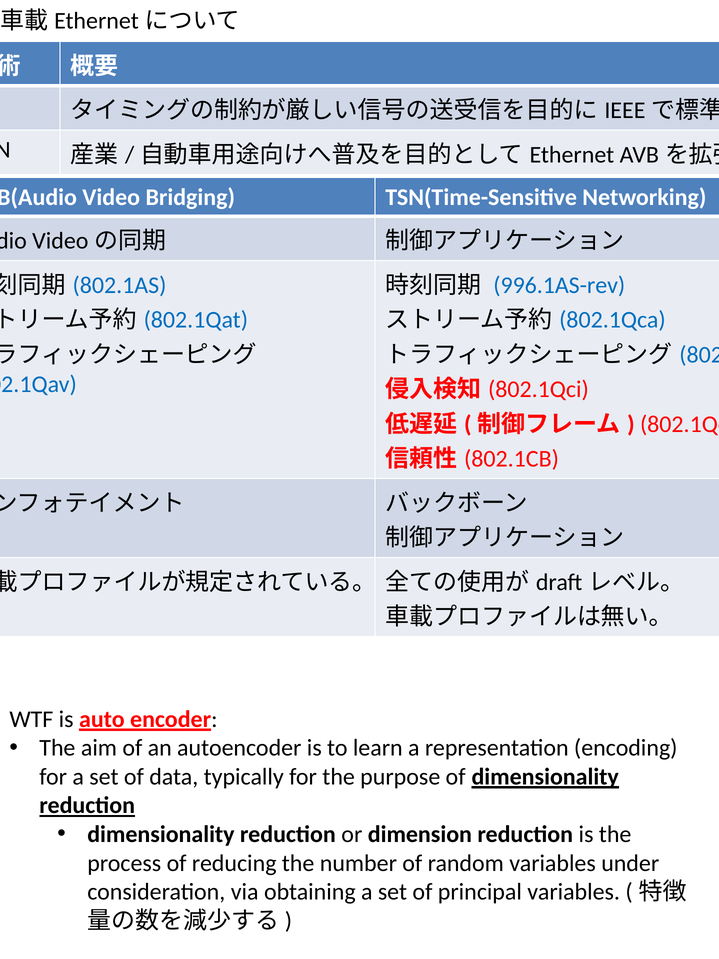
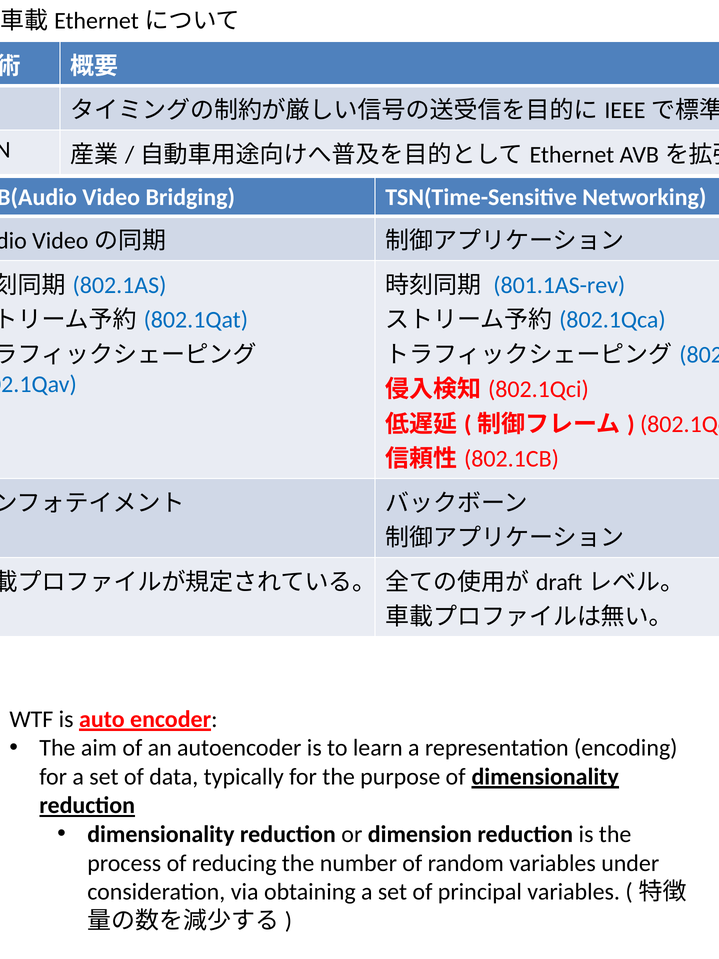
996.1AS-rev: 996.1AS-rev -> 801.1AS-rev
